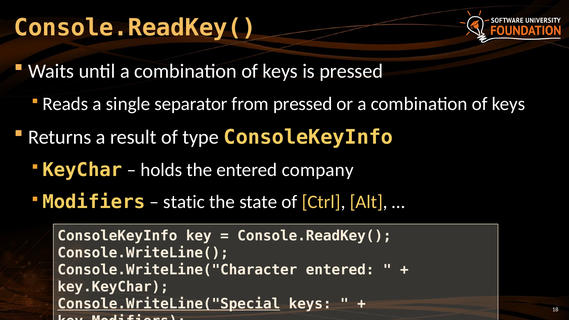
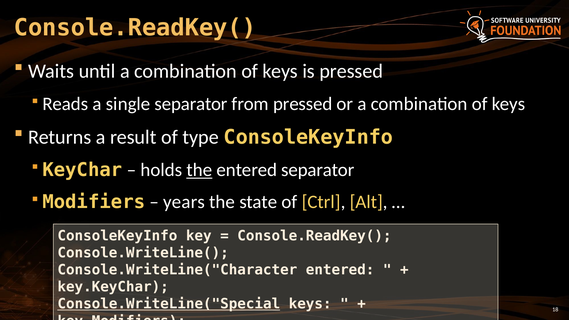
the at (199, 170) underline: none -> present
entered company: company -> separator
static: static -> years
